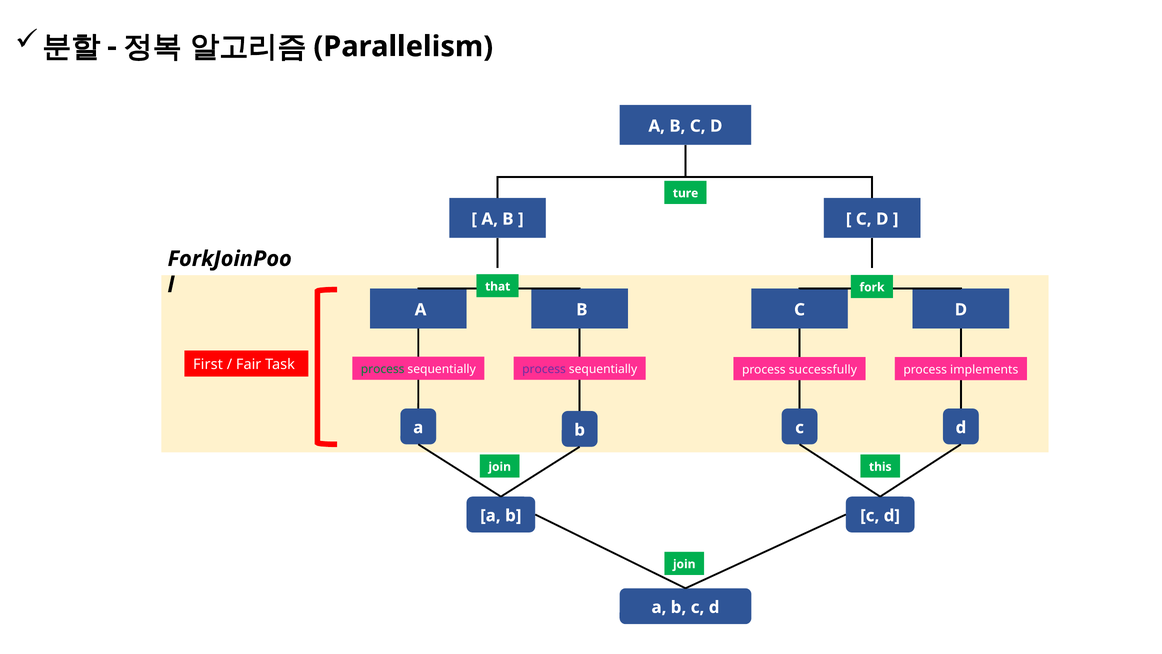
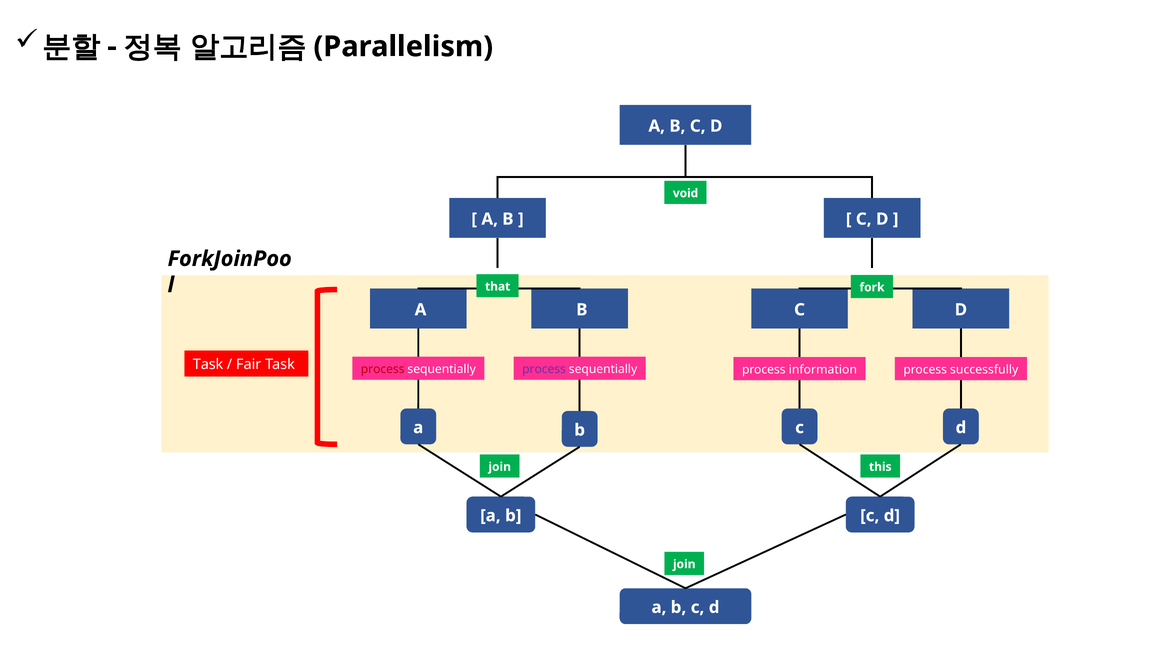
ture: ture -> void
First at (208, 364): First -> Task
process at (383, 369) colour: green -> red
successfully: successfully -> information
implements: implements -> successfully
